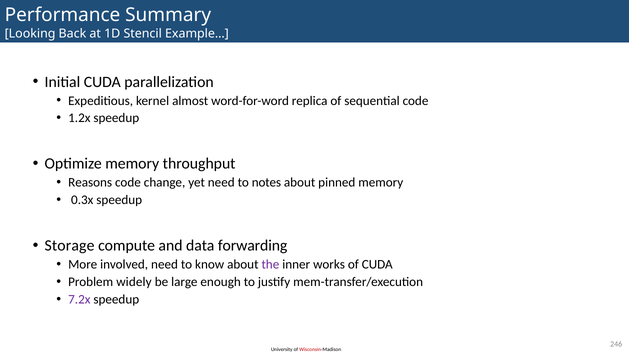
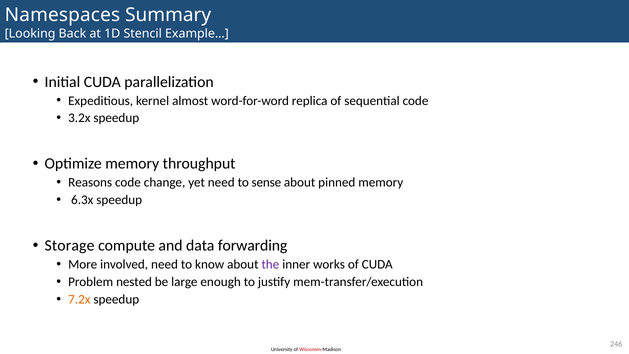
Performance: Performance -> Namespaces
1.2x: 1.2x -> 3.2x
notes: notes -> sense
0.3x: 0.3x -> 6.3x
widely: widely -> nested
7.2x colour: purple -> orange
